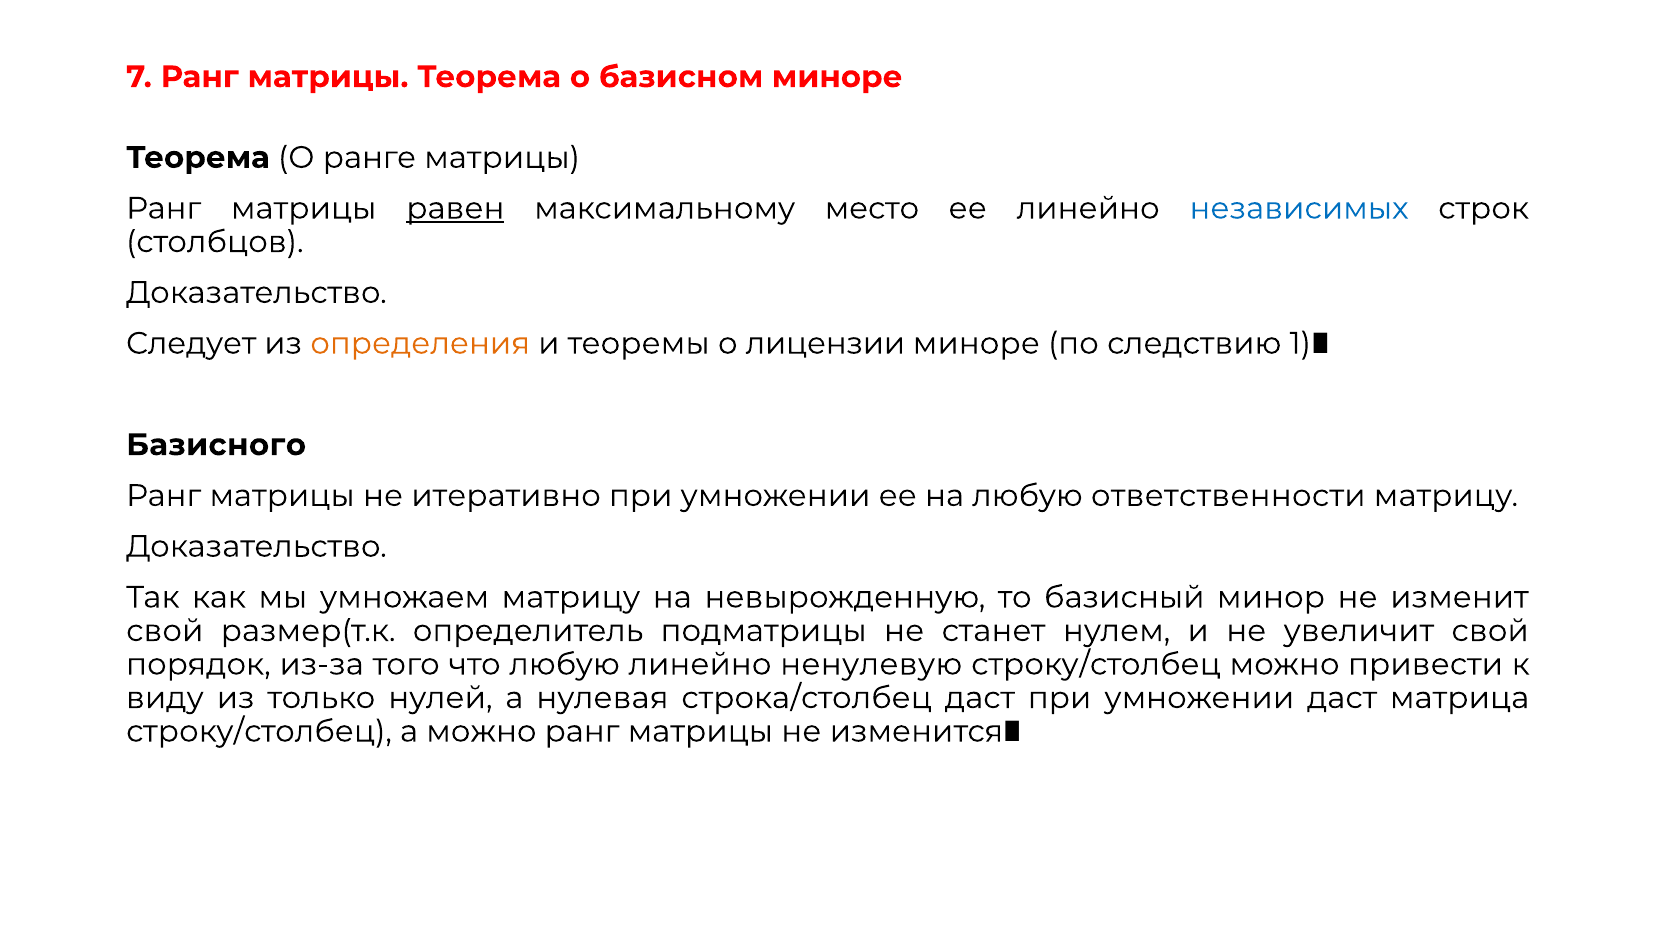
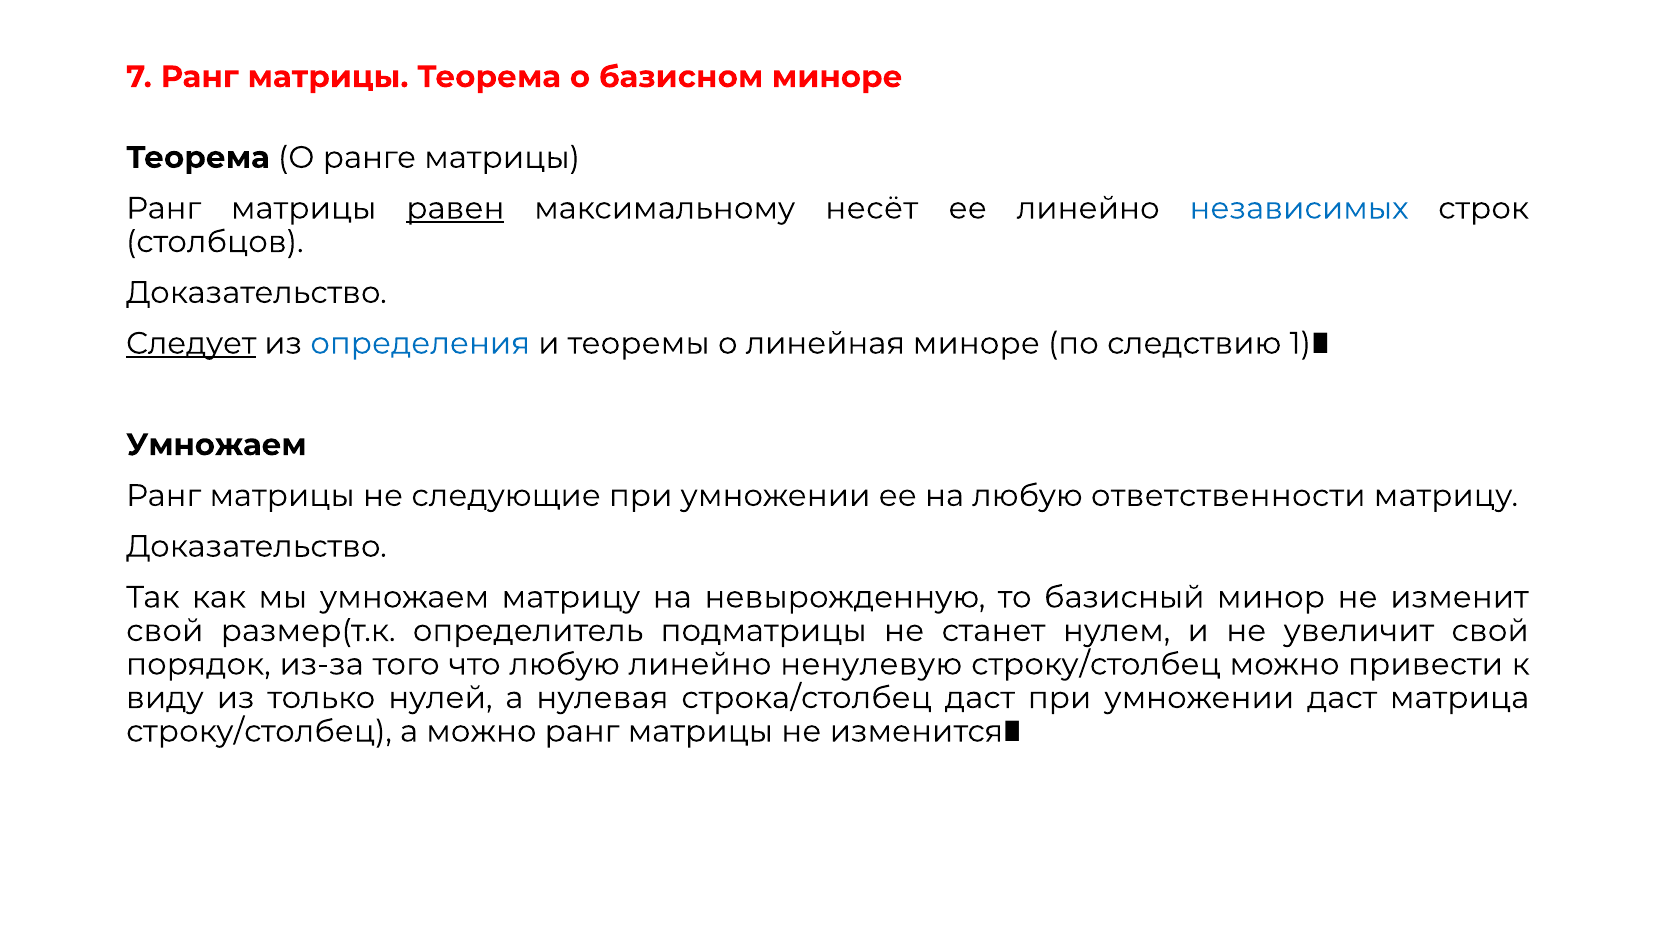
место: место -> несёт
Следует underline: none -> present
определения colour: orange -> blue
лицензии: лицензии -> линейная
Базисного at (216, 445): Базисного -> Умножаем
итеративно: итеративно -> следующие
